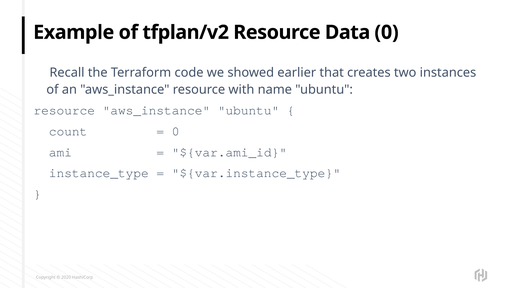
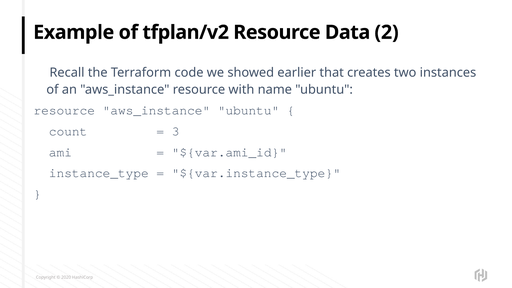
Data 0: 0 -> 2
0 at (176, 131): 0 -> 3
